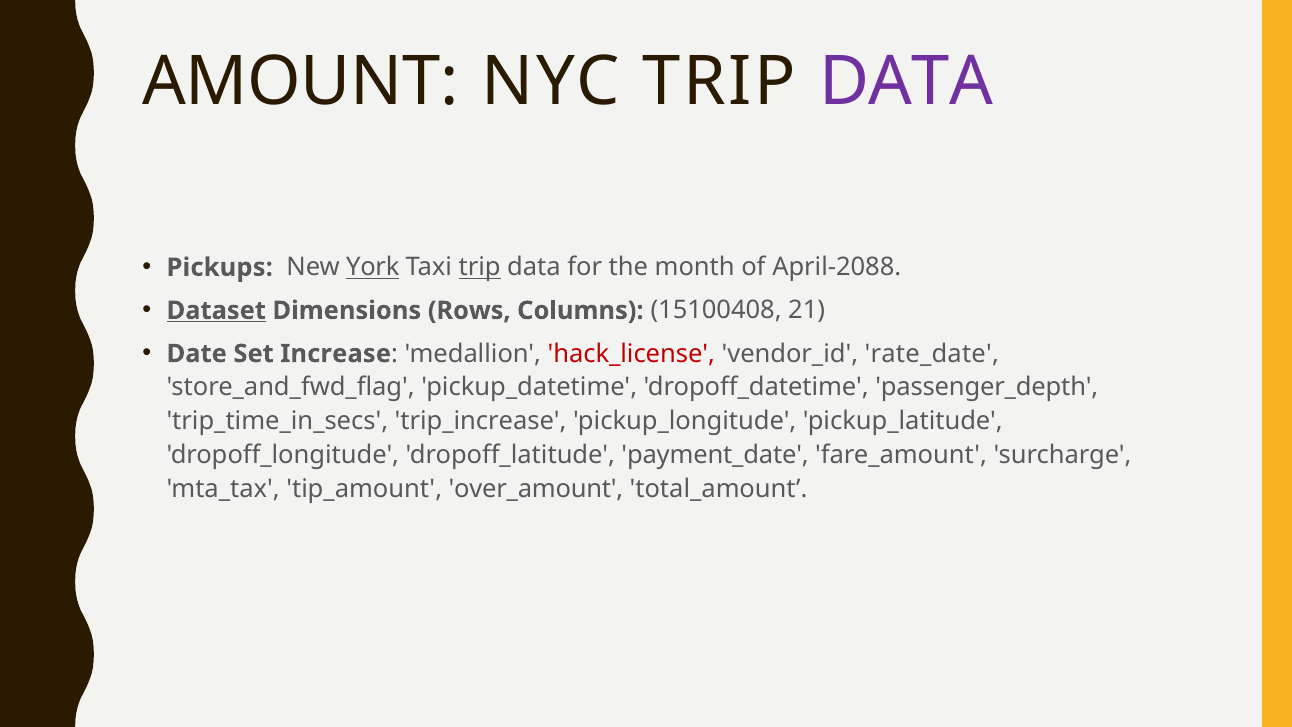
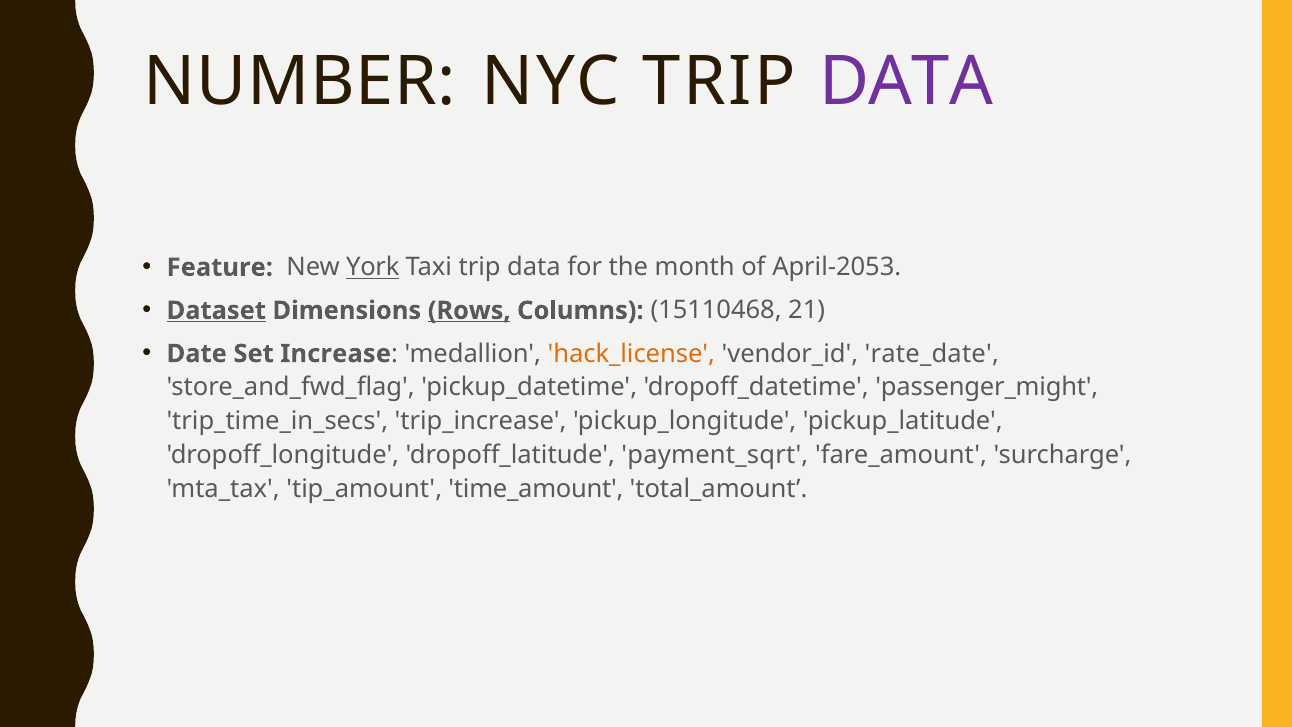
AMOUNT: AMOUNT -> NUMBER
Pickups: Pickups -> Feature
trip at (480, 267) underline: present -> none
April-2088: April-2088 -> April-2053
Rows underline: none -> present
15100408: 15100408 -> 15110468
hack_license colour: red -> orange
passenger_depth: passenger_depth -> passenger_might
payment_date: payment_date -> payment_sqrt
over_amount: over_amount -> time_amount
